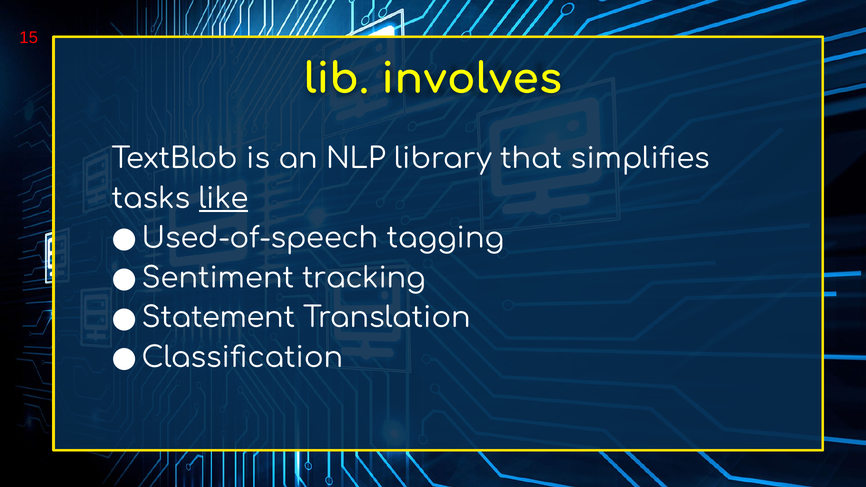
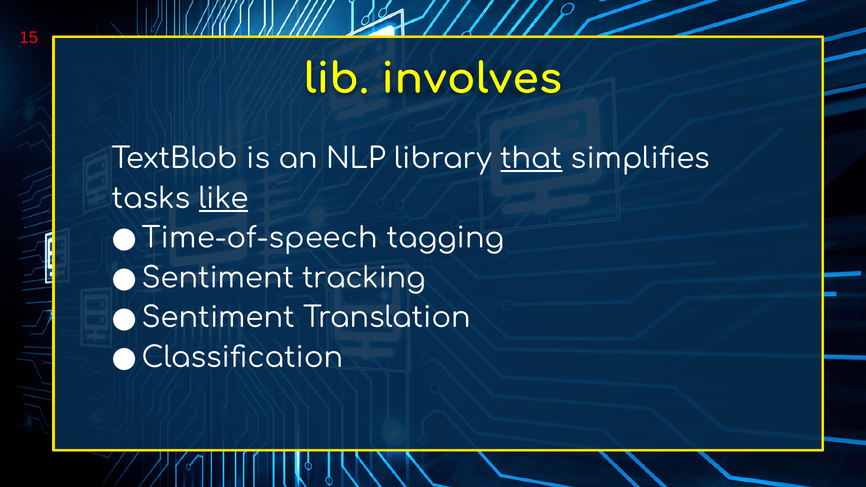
that underline: none -> present
Used-of-speech: Used-of-speech -> Time-of-speech
Statement at (218, 318): Statement -> Sentiment
